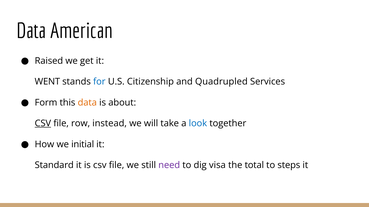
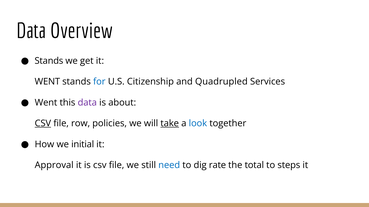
American: American -> Overview
Raised at (49, 61): Raised -> Stands
Form at (46, 103): Form -> Went
data at (87, 103) colour: orange -> purple
instead: instead -> policies
take underline: none -> present
Standard: Standard -> Approval
need colour: purple -> blue
visa: visa -> rate
